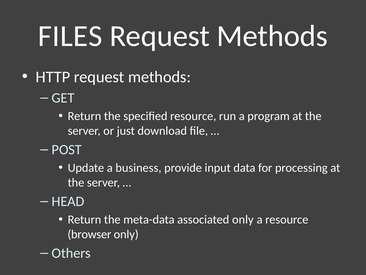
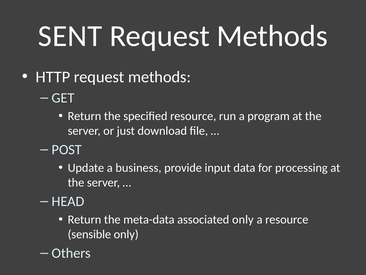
FILES: FILES -> SENT
browser: browser -> sensible
